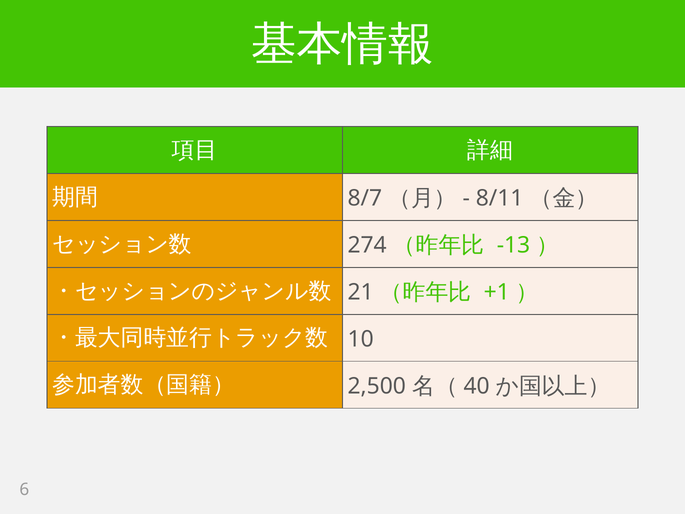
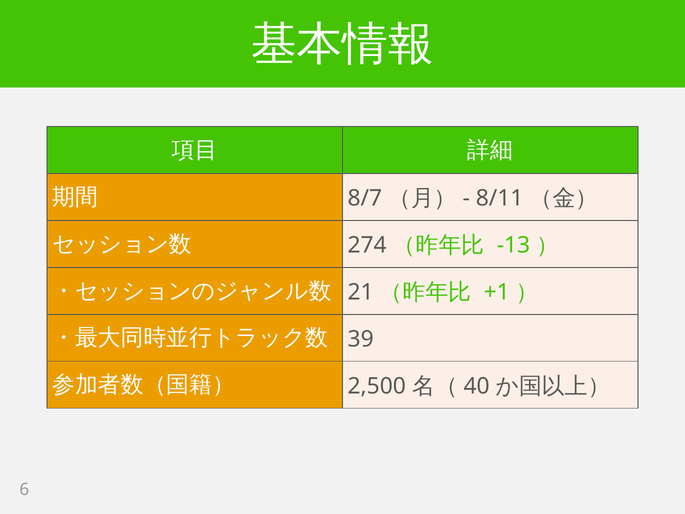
10: 10 -> 39
